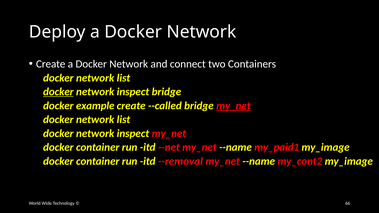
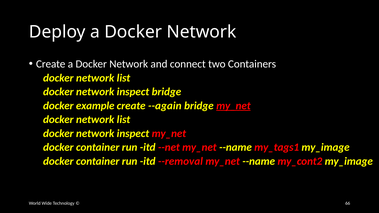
docker at (58, 92) underline: present -> none
--called: --called -> --again
my_paid1: my_paid1 -> my_tags1
